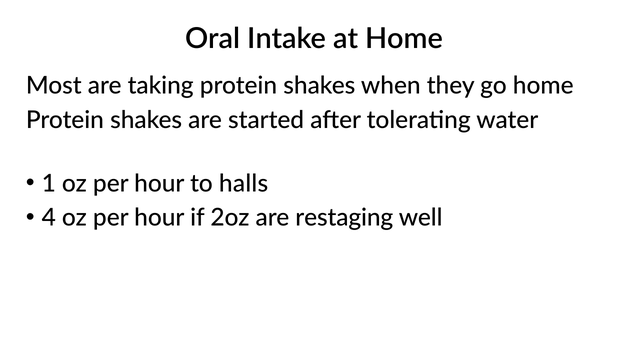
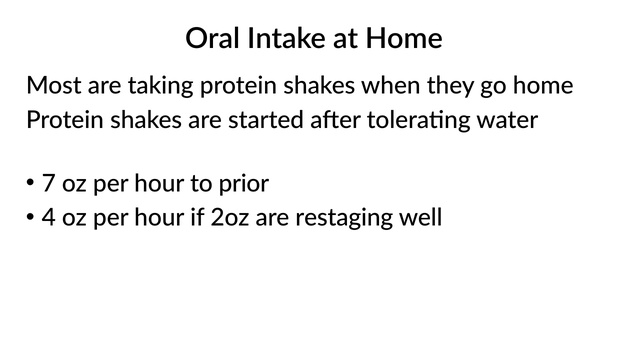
1: 1 -> 7
halls: halls -> prior
